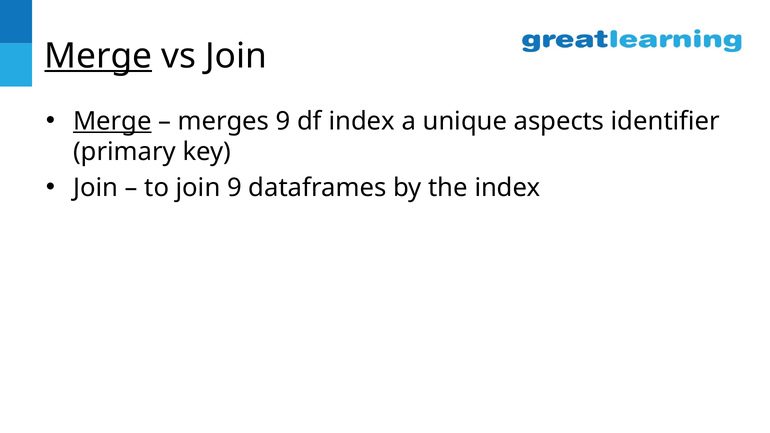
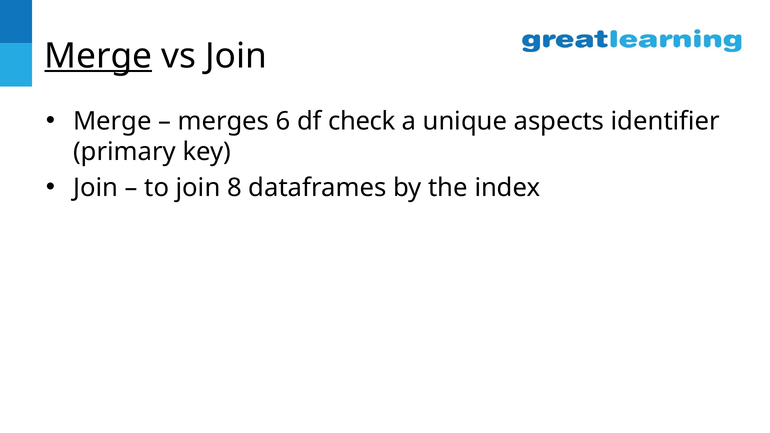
Merge at (112, 121) underline: present -> none
merges 9: 9 -> 6
df index: index -> check
join 9: 9 -> 8
